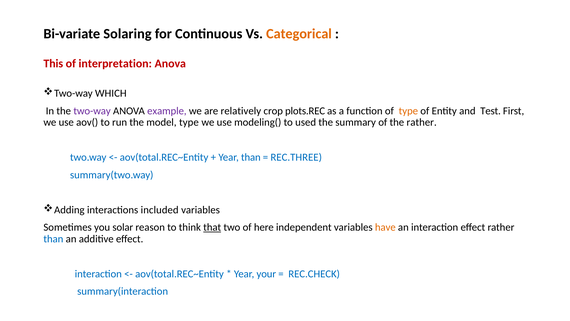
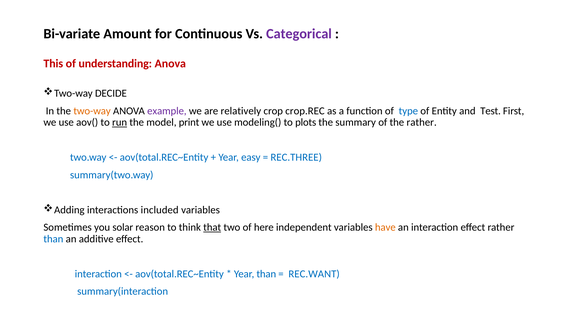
Solaring: Solaring -> Amount
Categorical colour: orange -> purple
interpretation: interpretation -> understanding
WHICH: WHICH -> DECIDE
two-way colour: purple -> orange
plots.REC: plots.REC -> crop.REC
type at (408, 111) colour: orange -> blue
run underline: none -> present
model type: type -> print
used: used -> plots
Year than: than -> easy
Year your: your -> than
REC.CHECK: REC.CHECK -> REC.WANT
